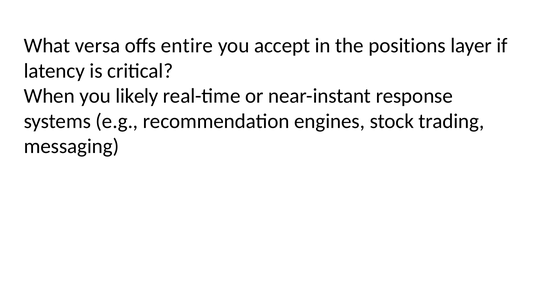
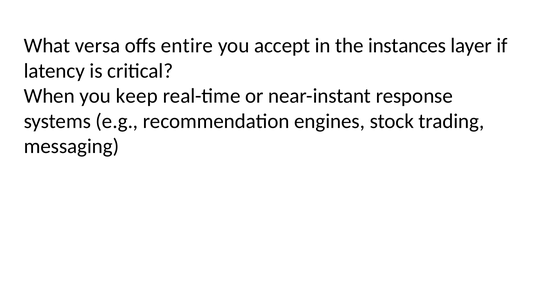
positions: positions -> instances
likely: likely -> keep
